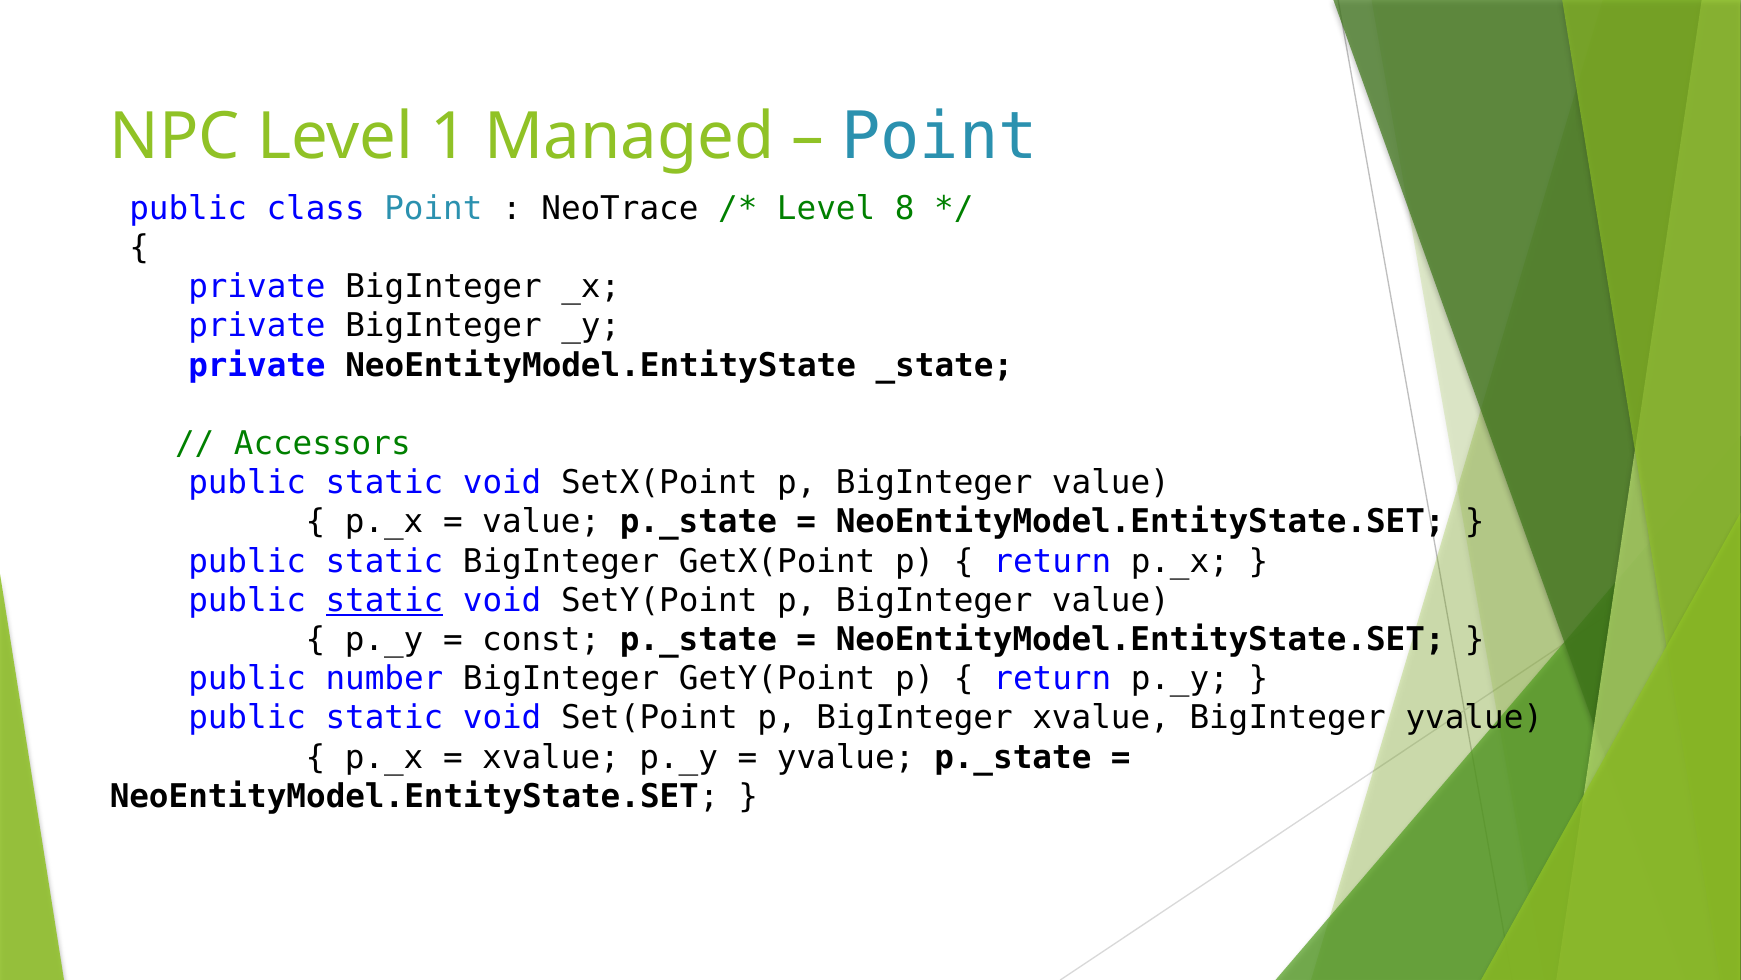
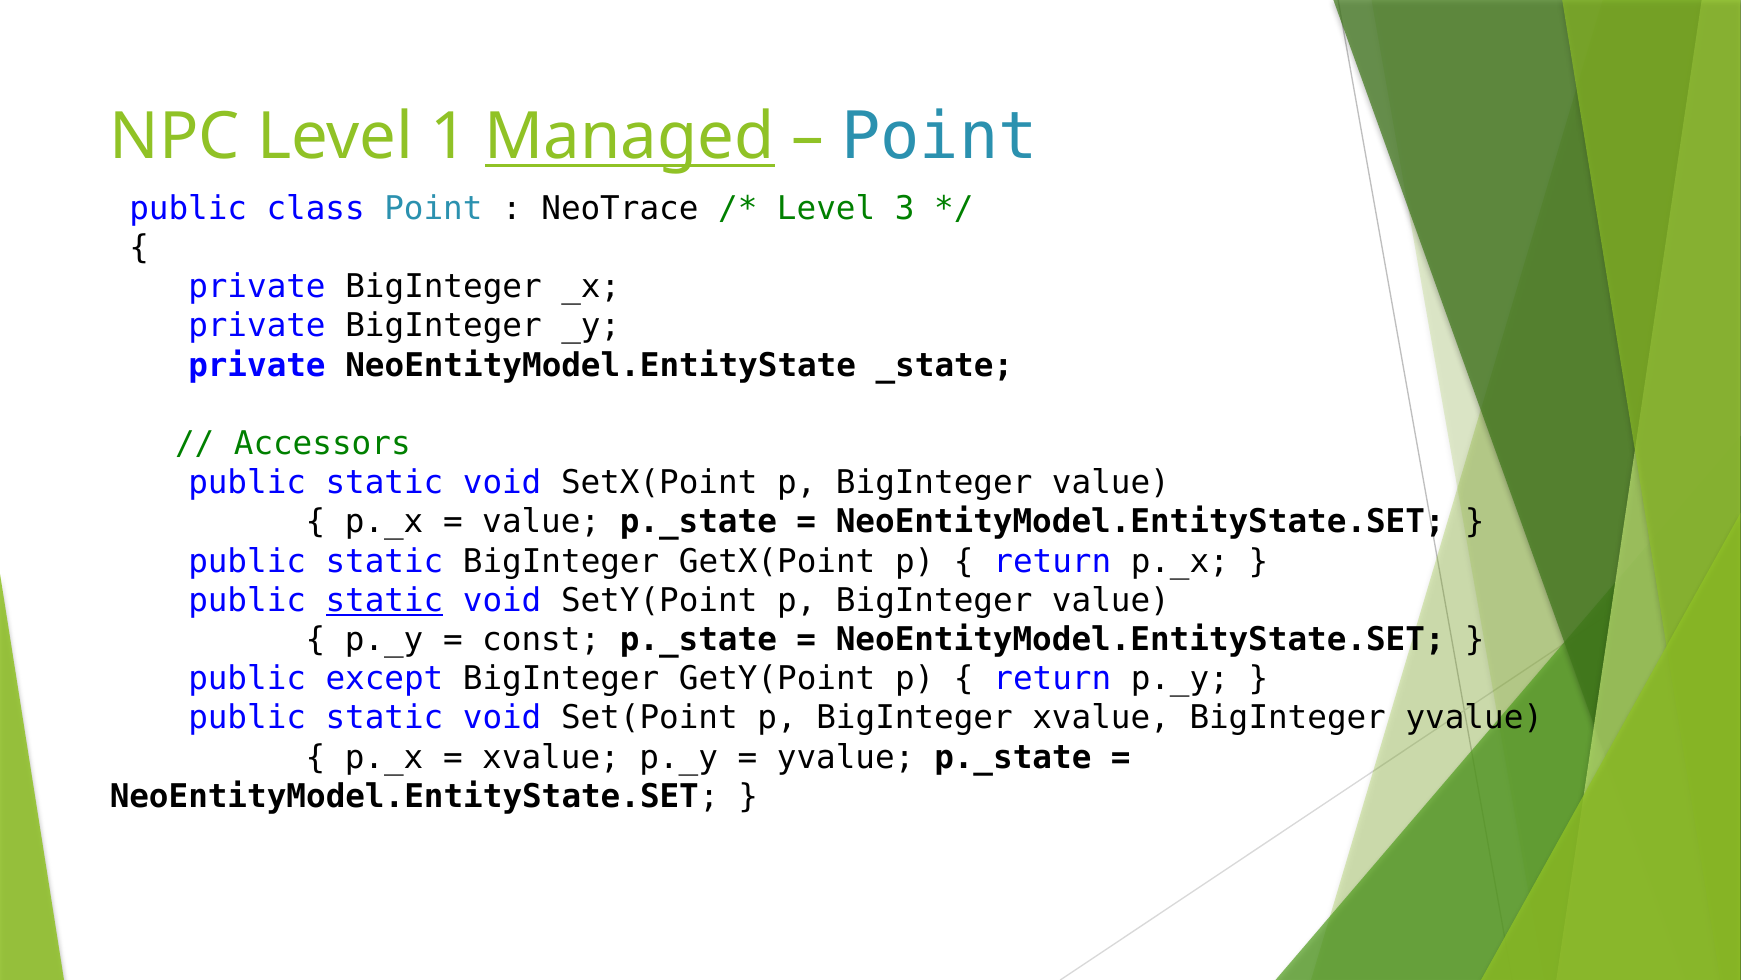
Managed underline: none -> present
8: 8 -> 3
number: number -> except
